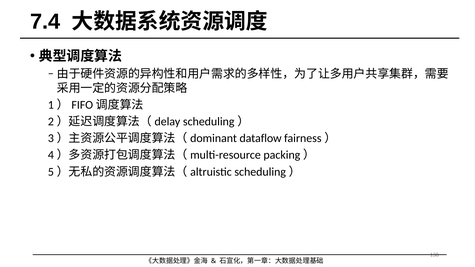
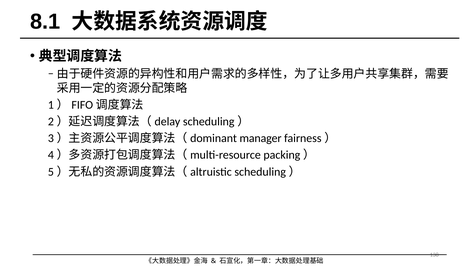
7.4: 7.4 -> 8.1
dataflow: dataflow -> manager
